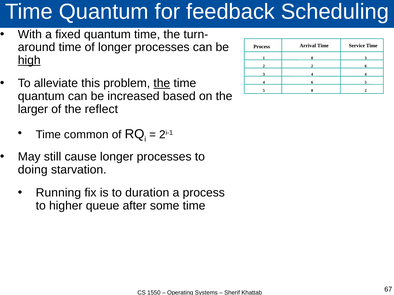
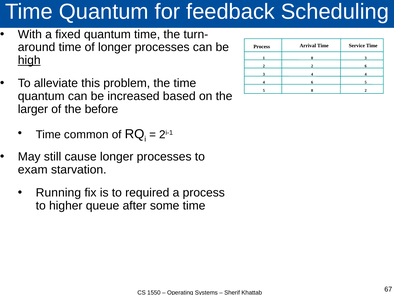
the at (162, 83) underline: present -> none
reflect: reflect -> before
doing: doing -> exam
duration: duration -> required
